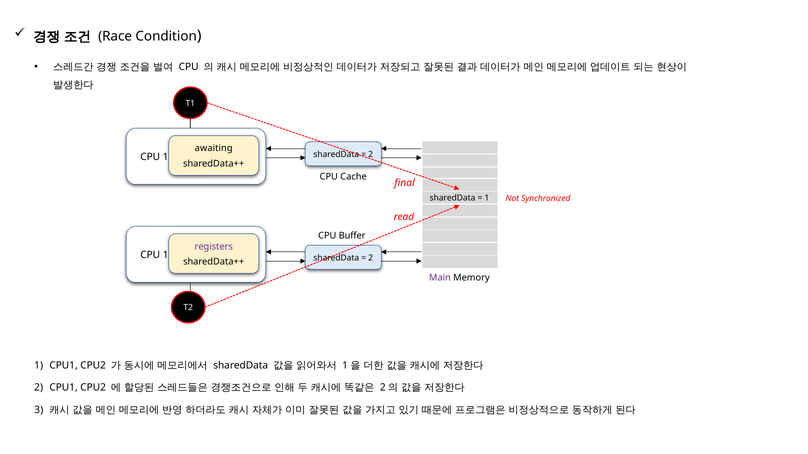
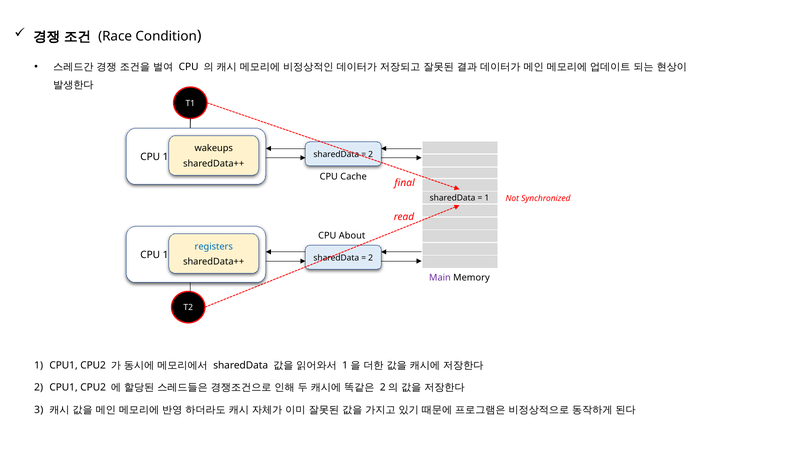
awaiting: awaiting -> wakeups
Buffer: Buffer -> About
registers colour: purple -> blue
